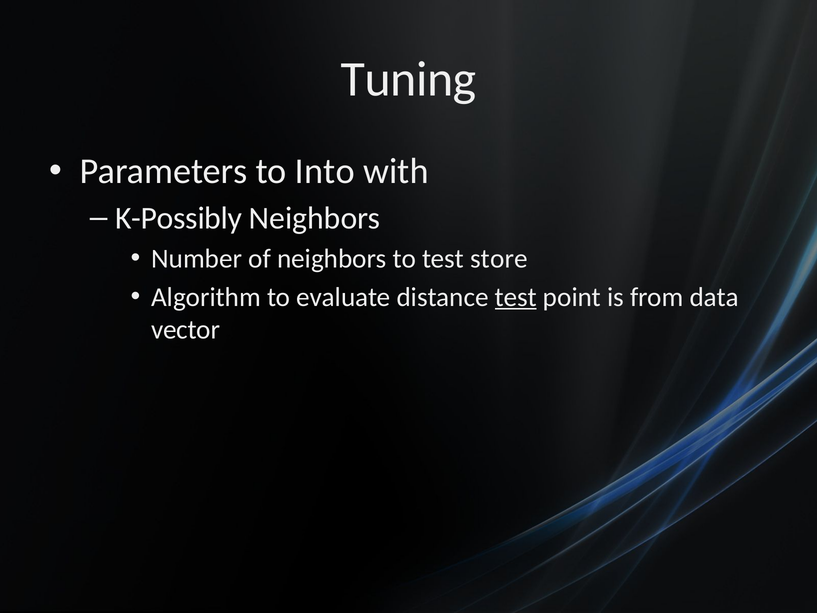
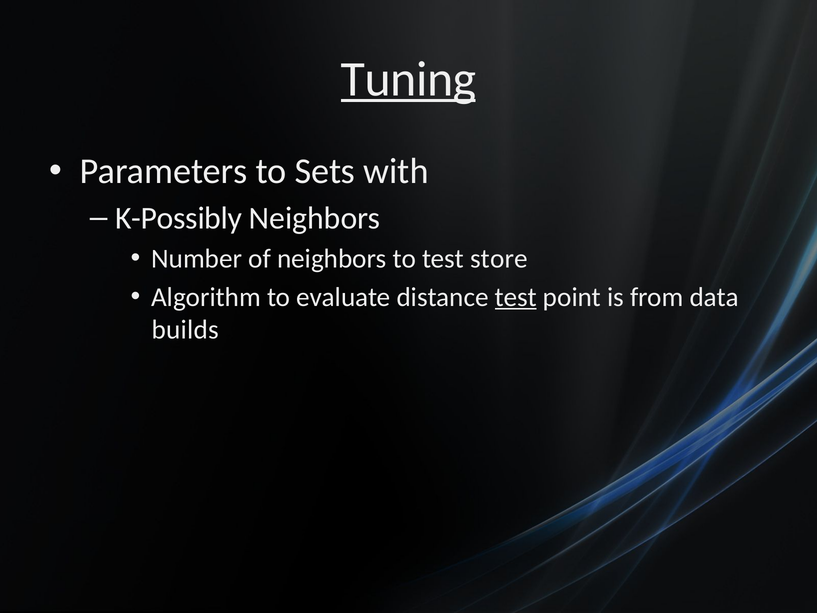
Tuning underline: none -> present
Into: Into -> Sets
vector: vector -> builds
